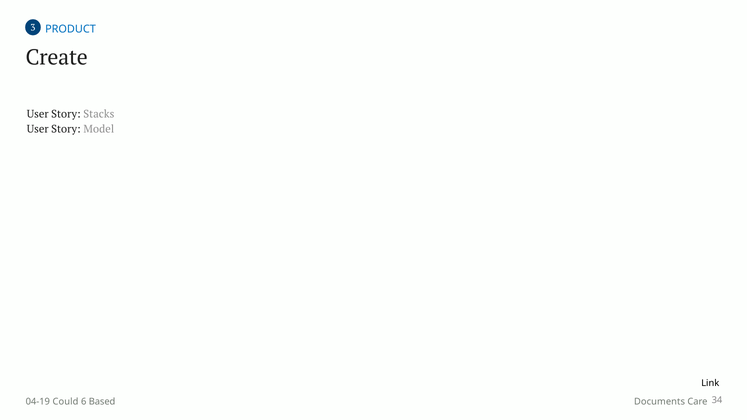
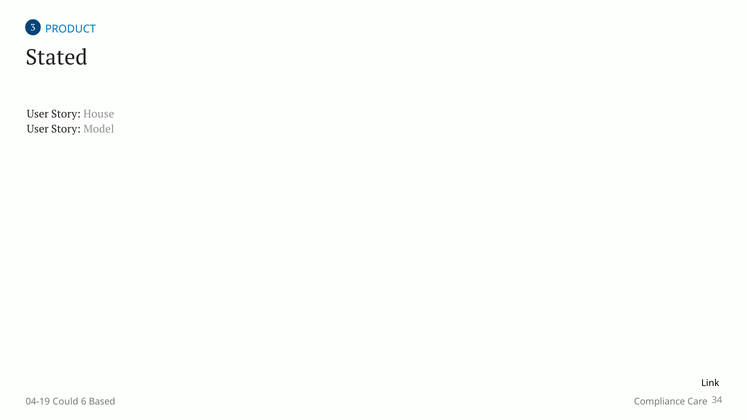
Create: Create -> Stated
Stacks: Stacks -> House
Documents: Documents -> Compliance
